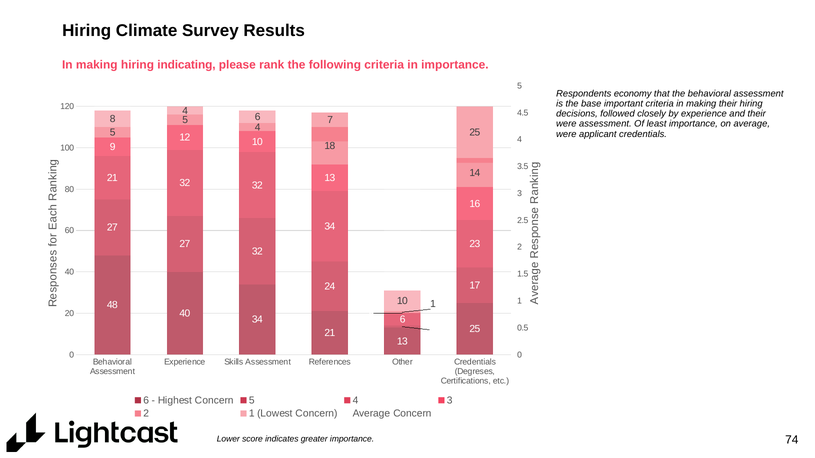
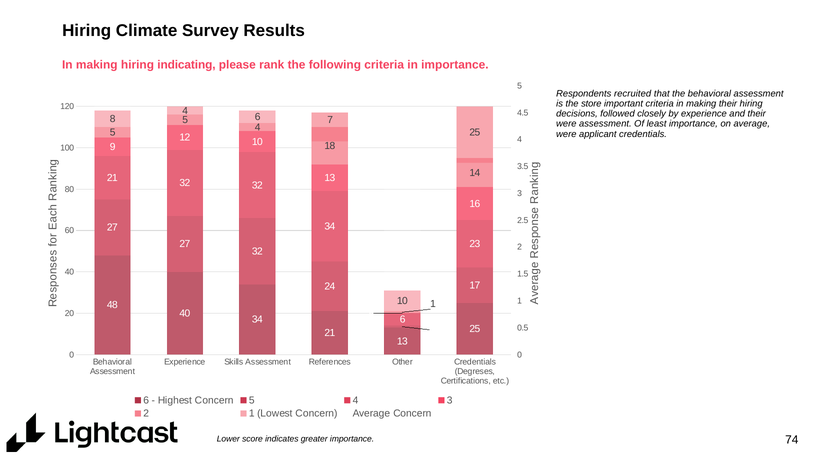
economy: economy -> recruited
base: base -> store
